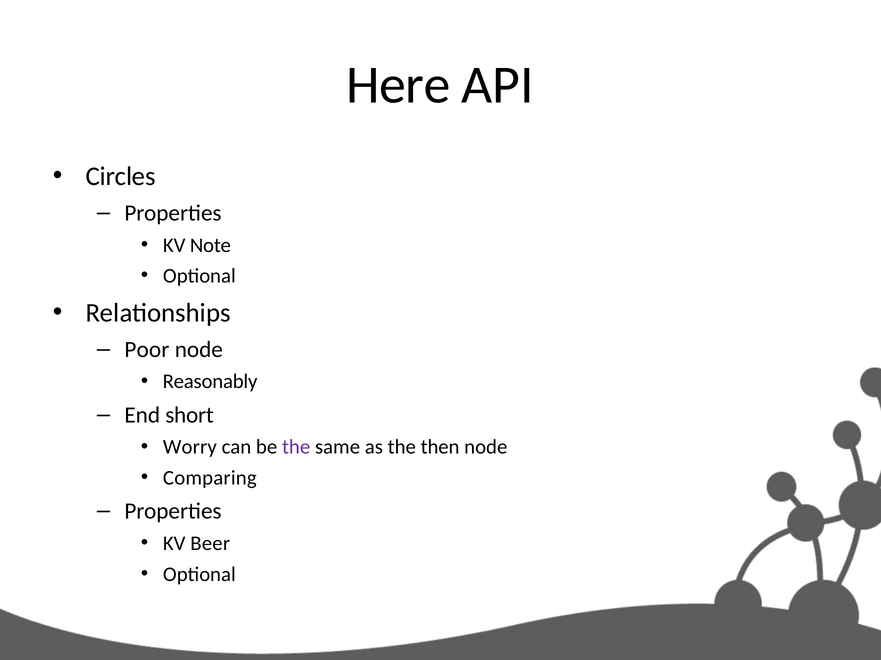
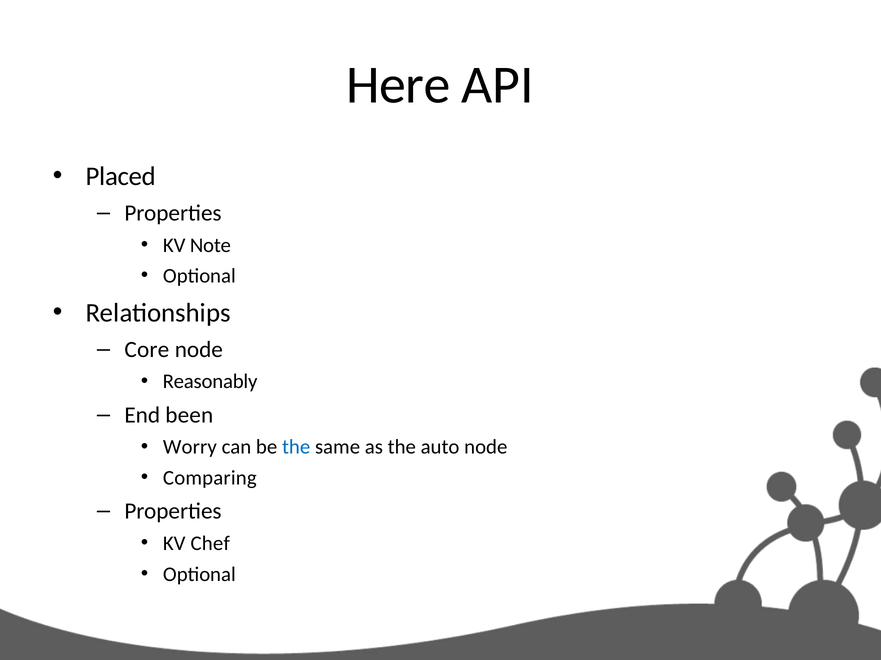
Circles: Circles -> Placed
Poor: Poor -> Core
short: short -> been
the at (296, 448) colour: purple -> blue
then: then -> auto
Beer: Beer -> Chef
